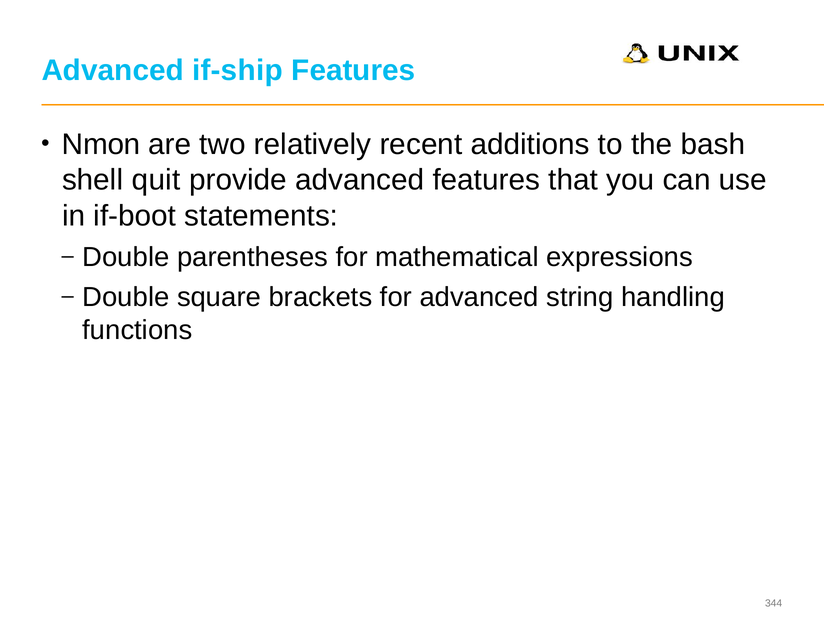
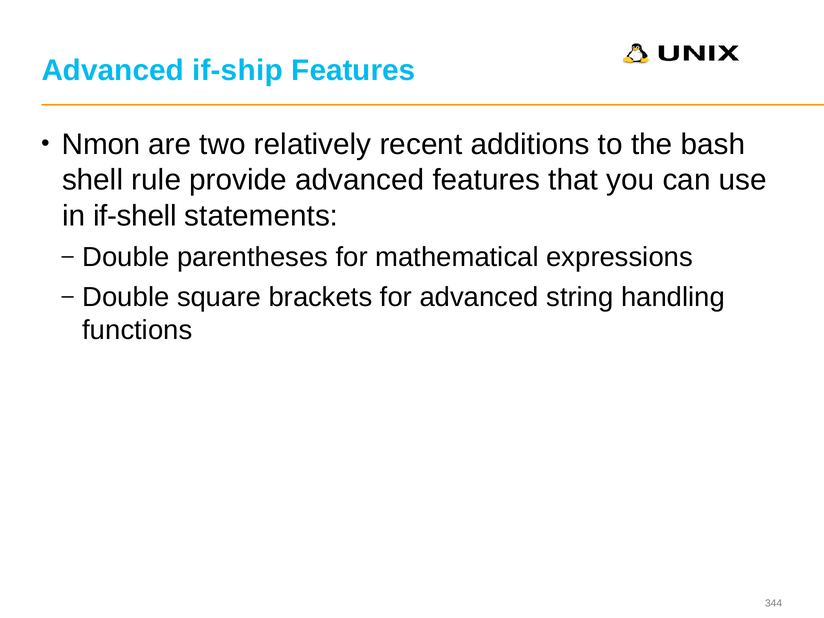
quit: quit -> rule
if-boot: if-boot -> if-shell
